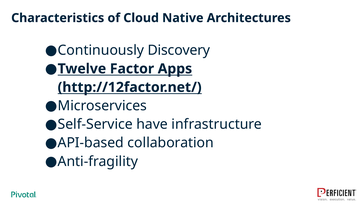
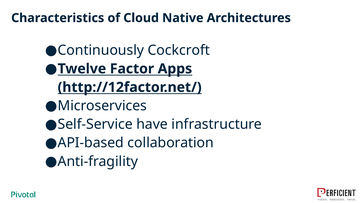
Discovery: Discovery -> Cockcroft
